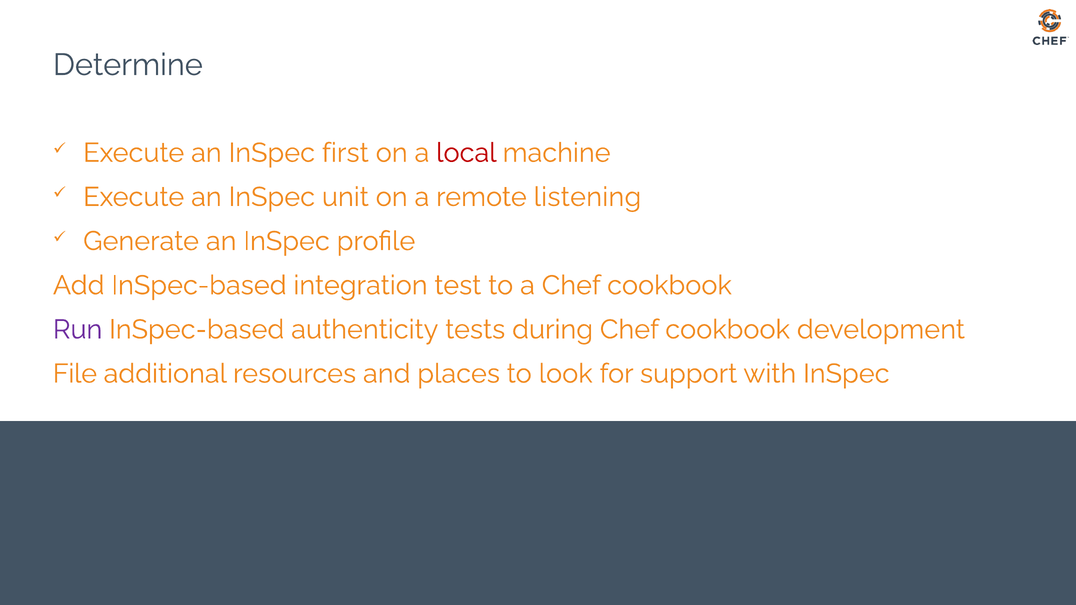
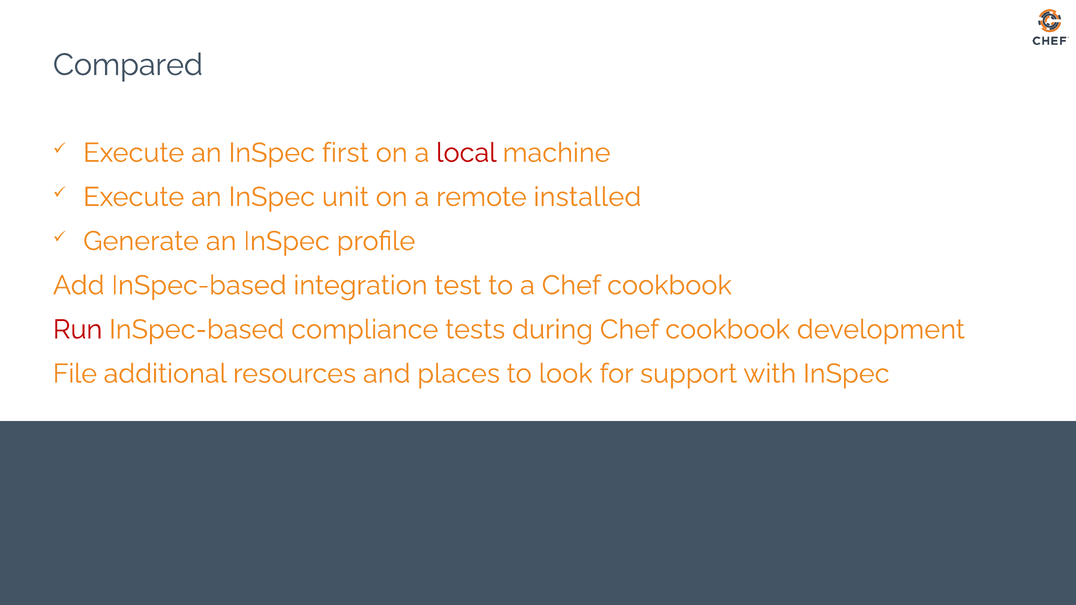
Determine: Determine -> Compared
listening: listening -> installed
Run colour: purple -> red
authenticity: authenticity -> compliance
